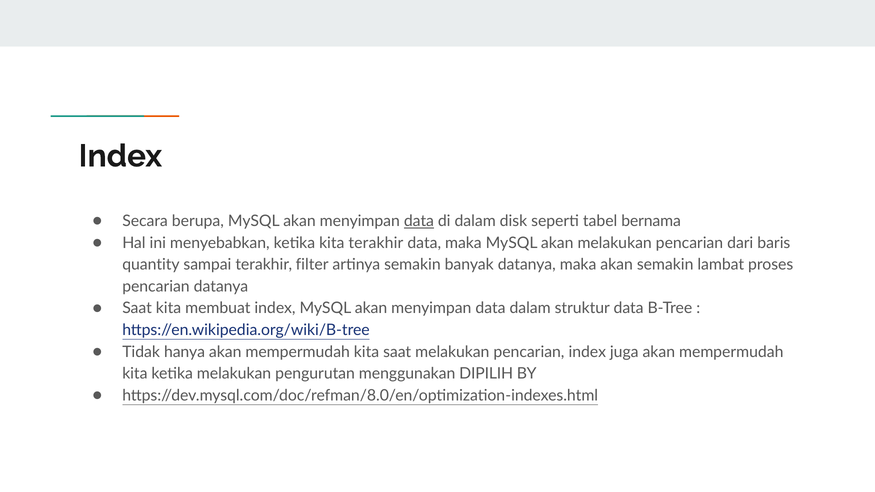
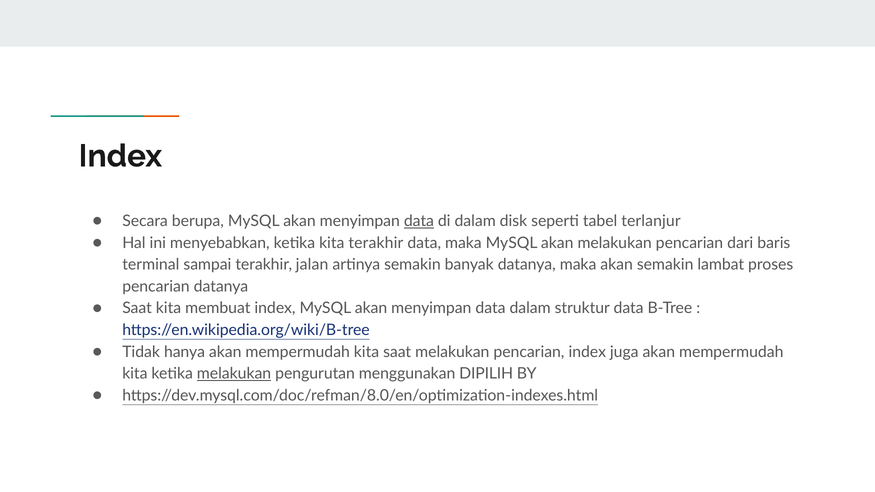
bernama: bernama -> terlanjur
quantity: quantity -> terminal
filter: filter -> jalan
melakukan at (234, 374) underline: none -> present
